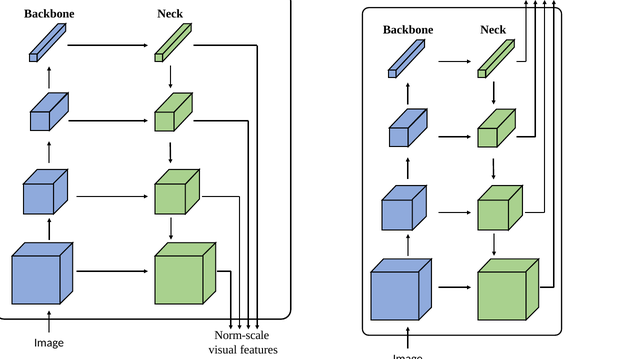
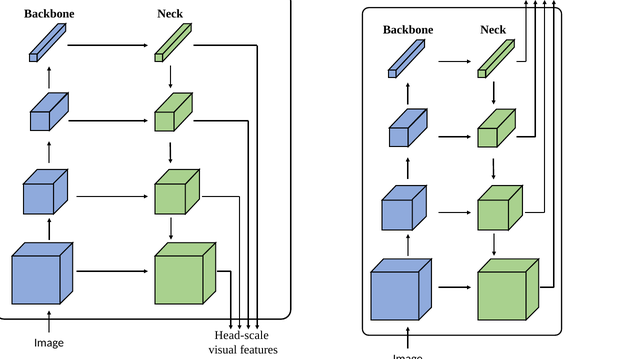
Norm-scale: Norm-scale -> Head-scale
